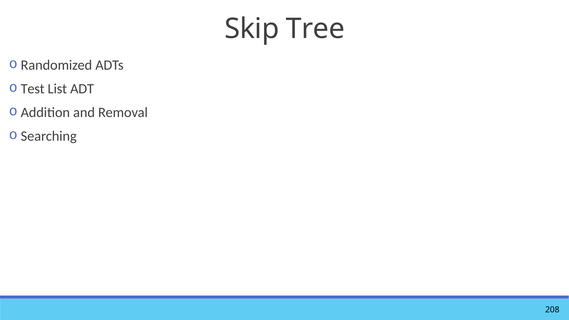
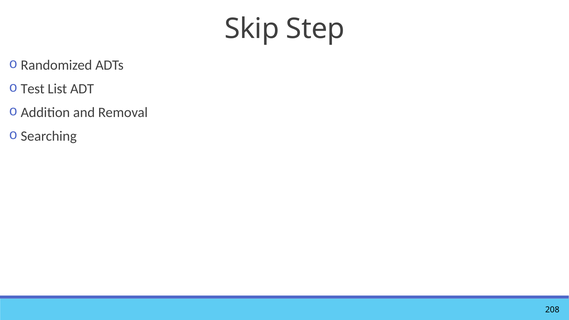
Tree: Tree -> Step
